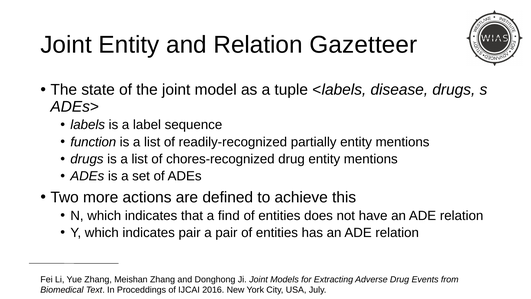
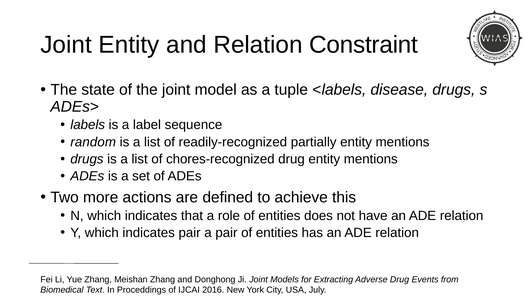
Gazetteer: Gazetteer -> Constraint
function: function -> random
find: find -> role
